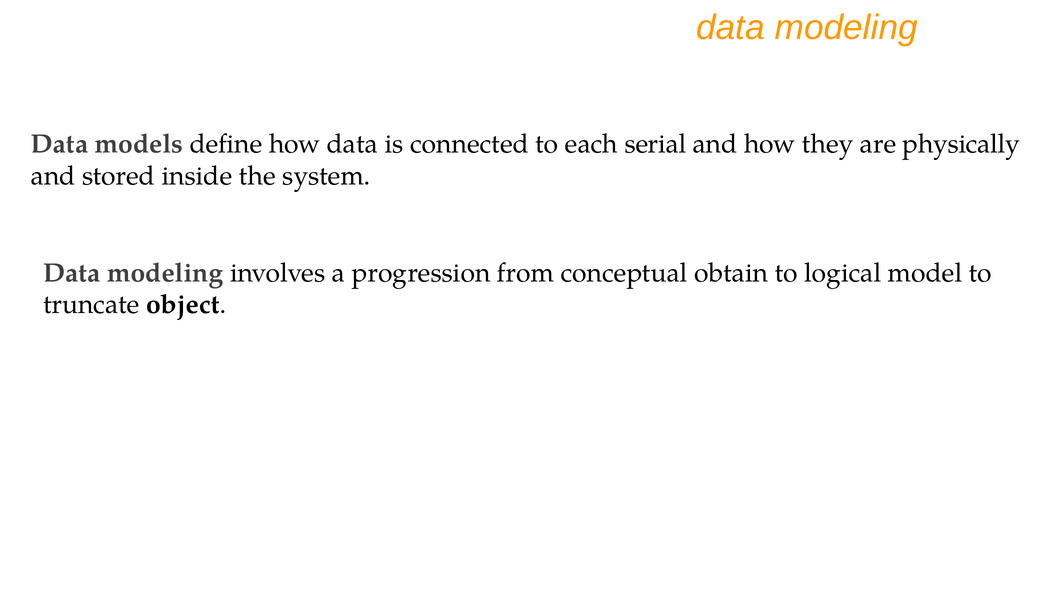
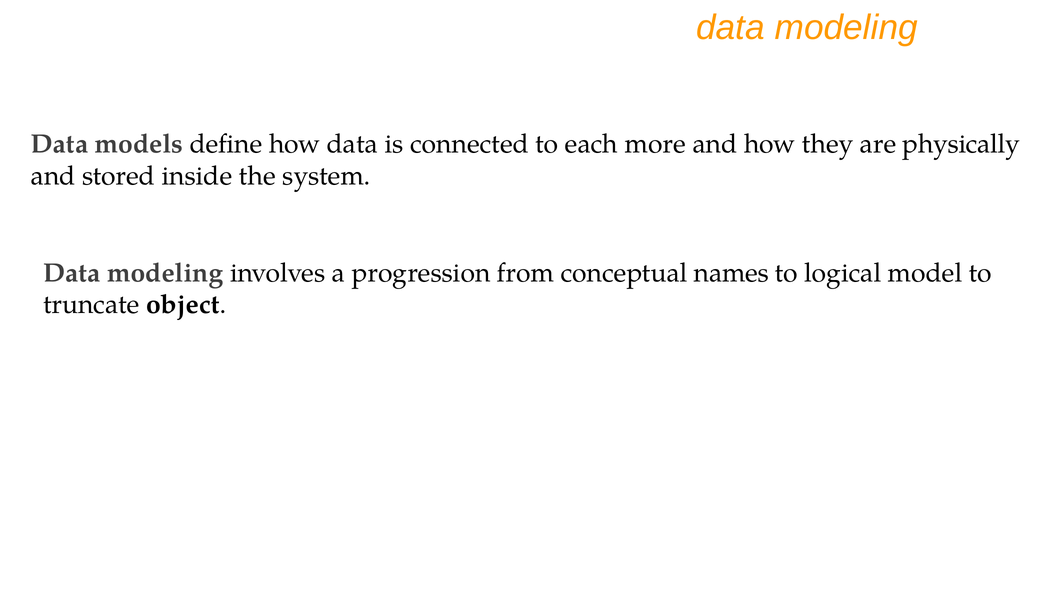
serial: serial -> more
obtain: obtain -> names
